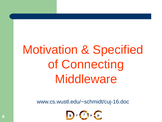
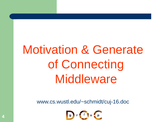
Specified: Specified -> Generate
